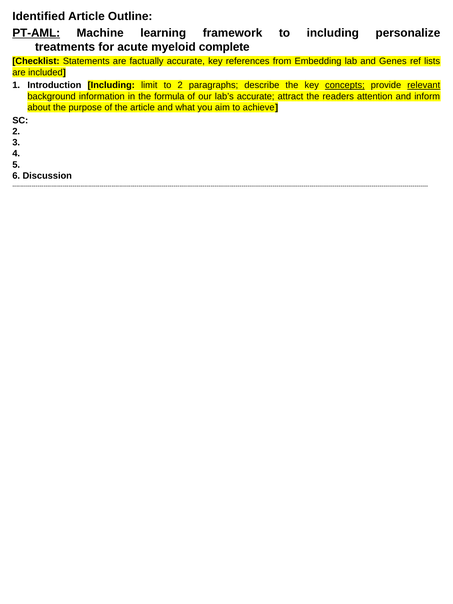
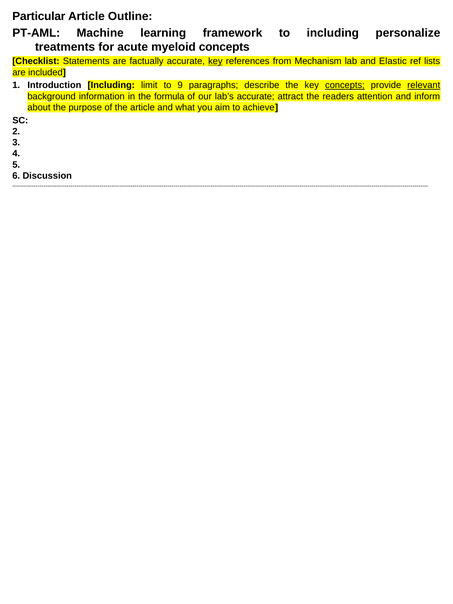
Identified: Identified -> Particular
PT-AML underline: present -> none
myeloid complete: complete -> concepts
key at (215, 61) underline: none -> present
Embedding: Embedding -> Mechanism
Genes: Genes -> Elastic
to 2: 2 -> 9
